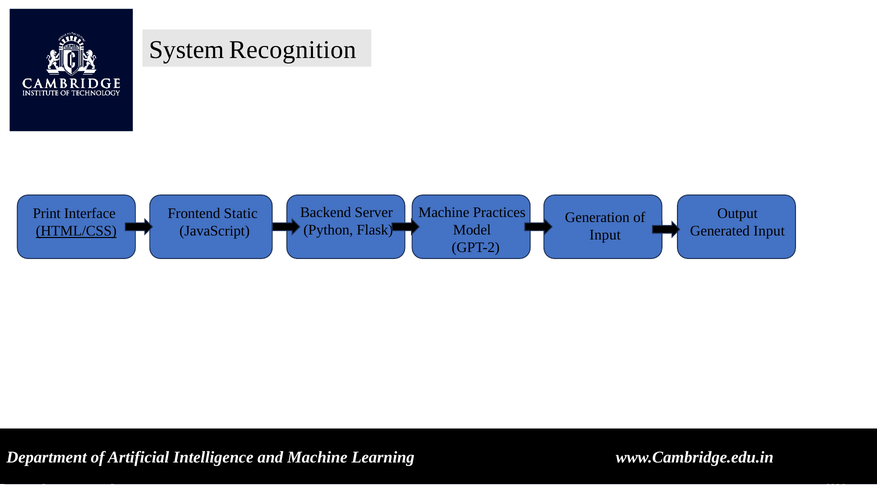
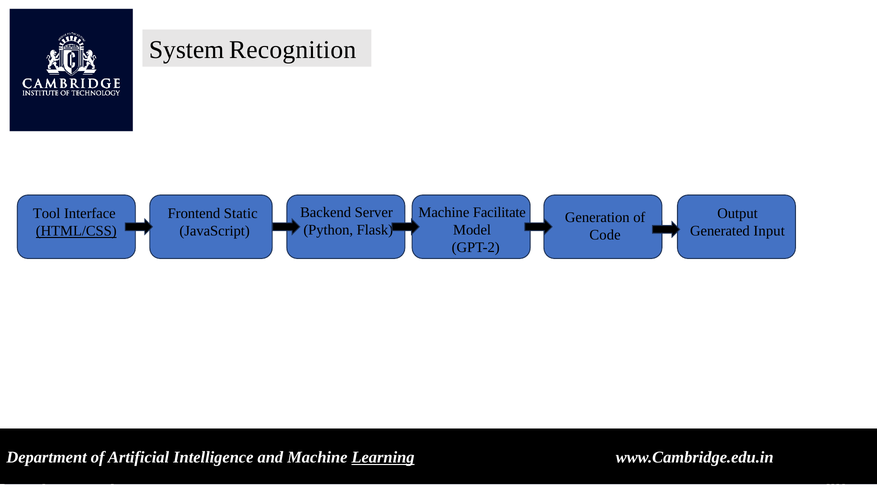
Practices: Practices -> Facilitate
Print: Print -> Tool
Input at (605, 235): Input -> Code
Learning underline: none -> present
